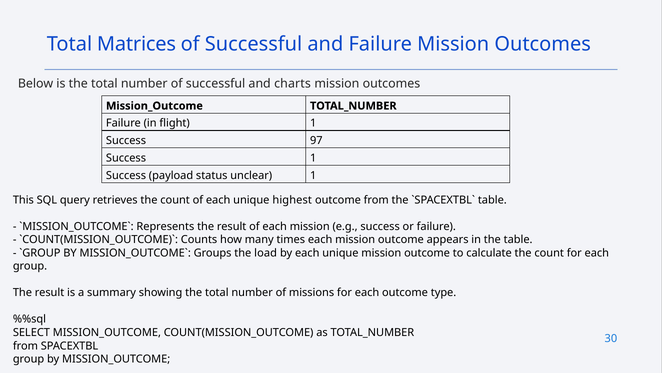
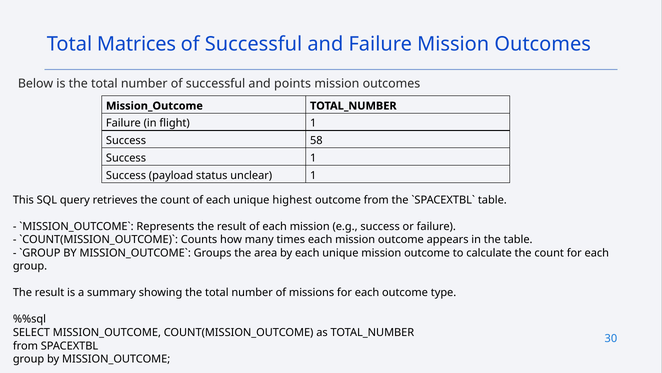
charts: charts -> points
97: 97 -> 58
load: load -> area
